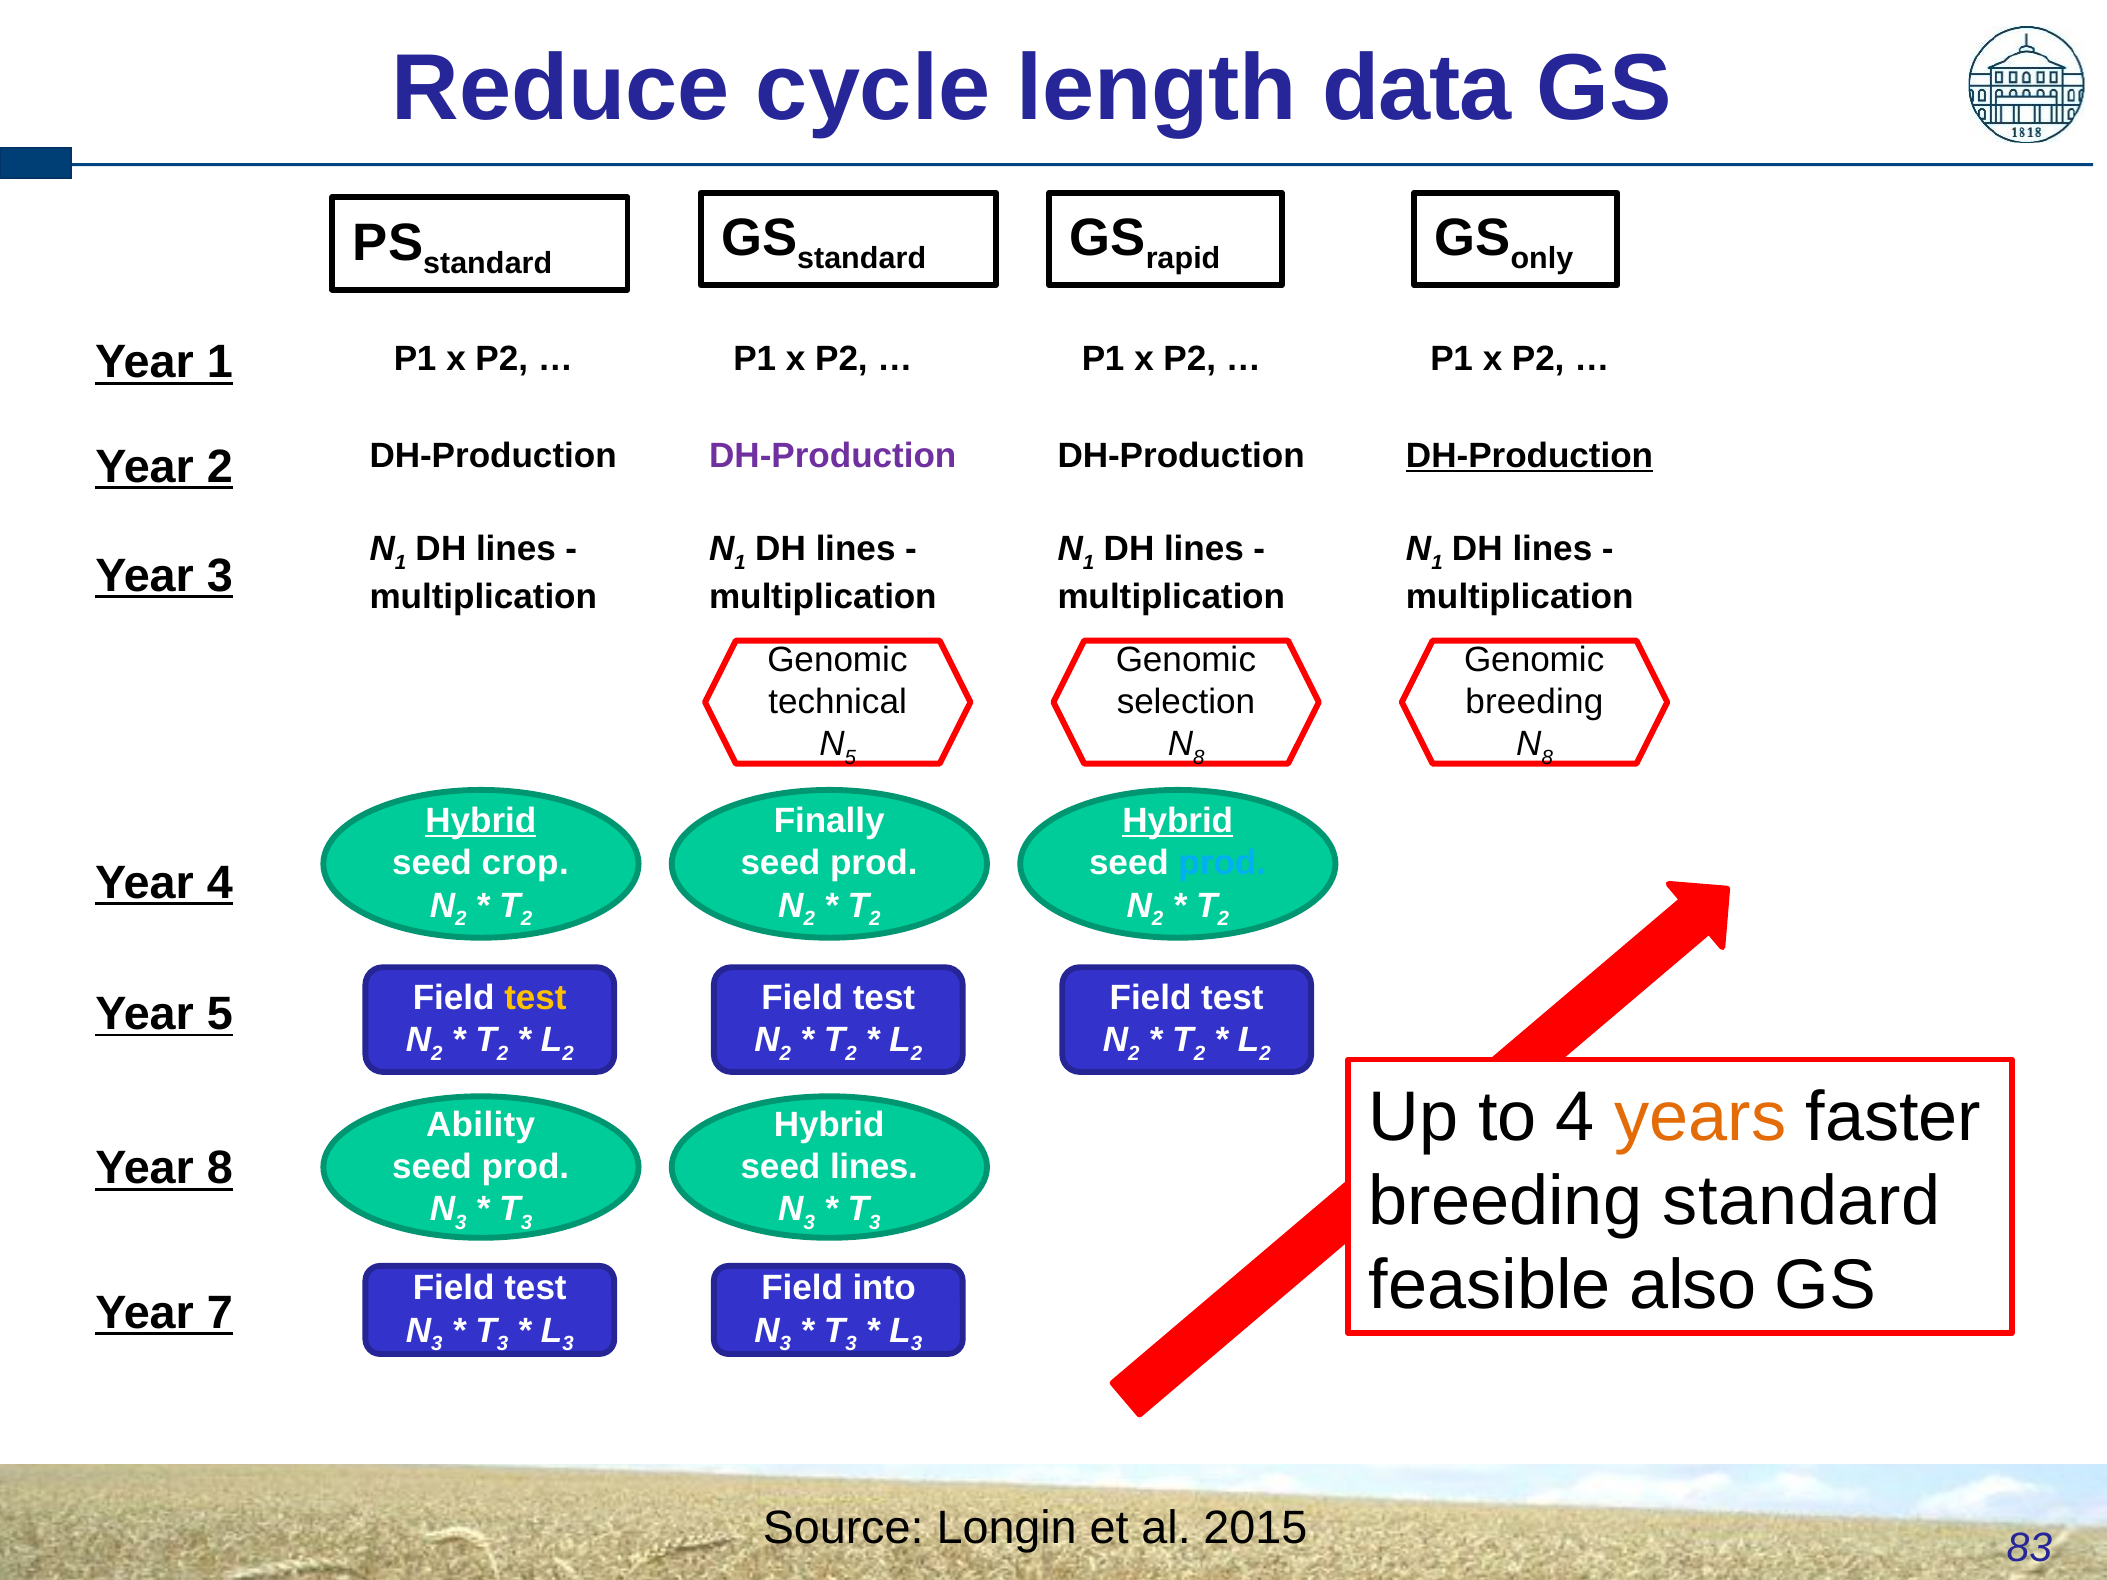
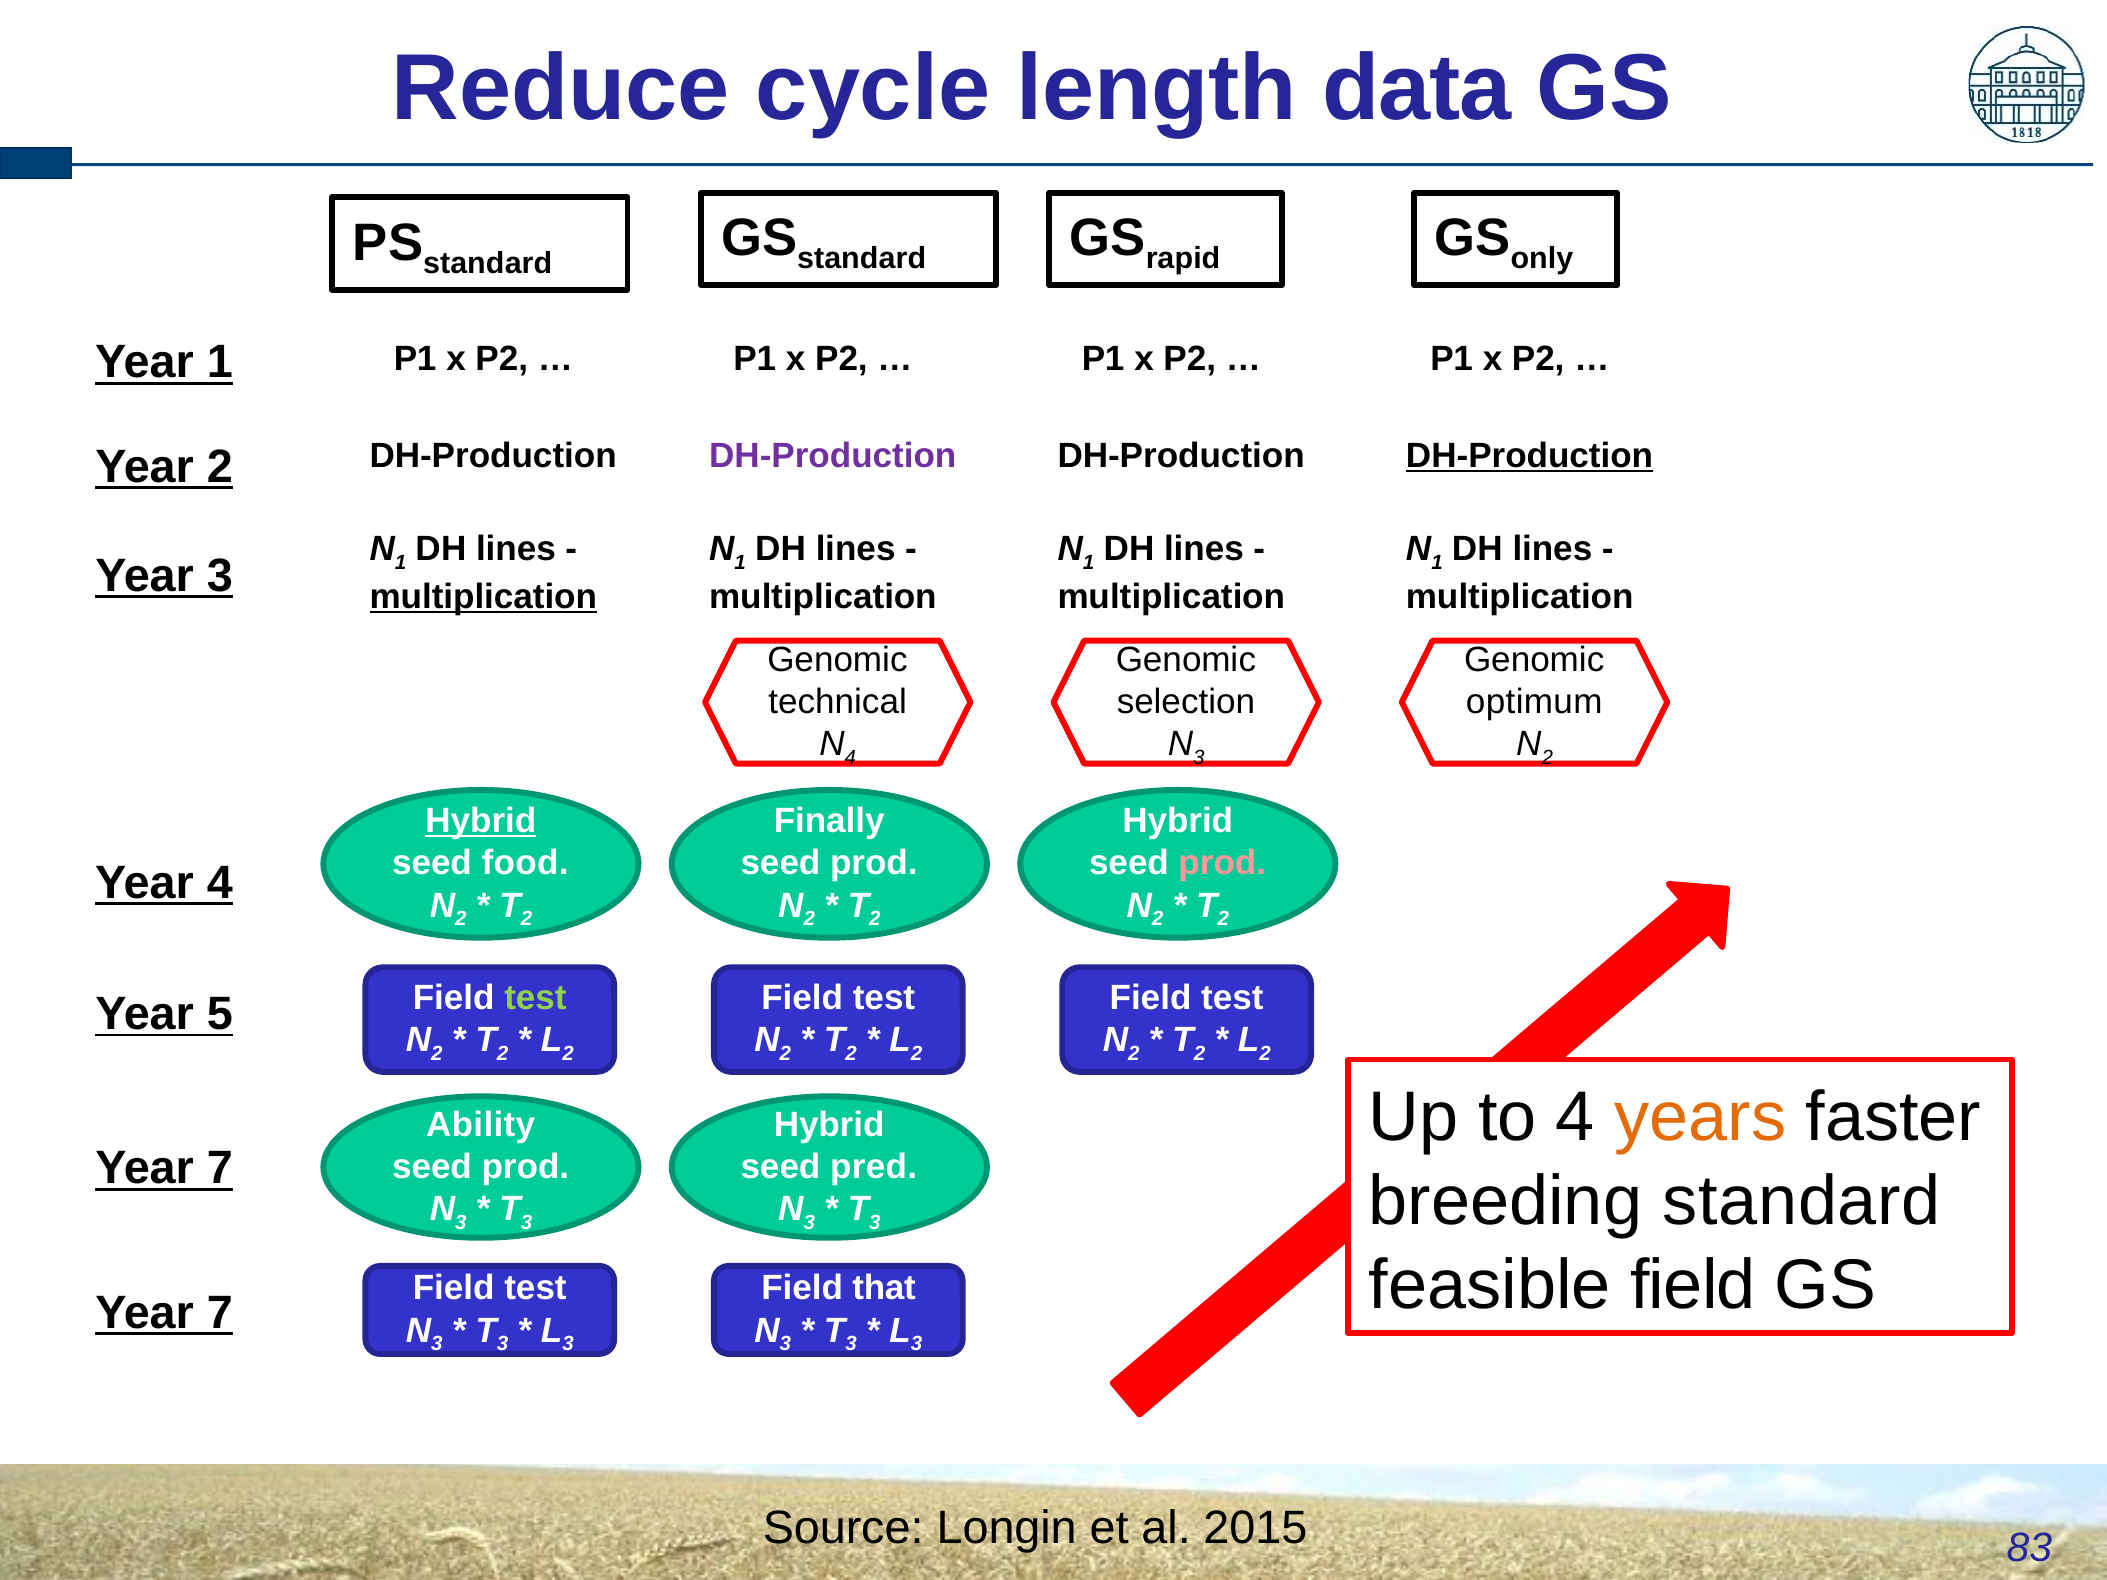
multiplication at (483, 597) underline: none -> present
breeding at (1534, 702): breeding -> optimum
5 at (850, 758): 5 -> 4
8 at (1199, 758): 8 -> 3
8 at (1547, 758): 8 -> 2
Hybrid at (1178, 821) underline: present -> none
crop: crop -> food
prod at (1222, 863) colour: light blue -> pink
test at (535, 998) colour: yellow -> light green
8 at (220, 1169): 8 -> 7
seed lines: lines -> pred
feasible also: also -> field
into: into -> that
